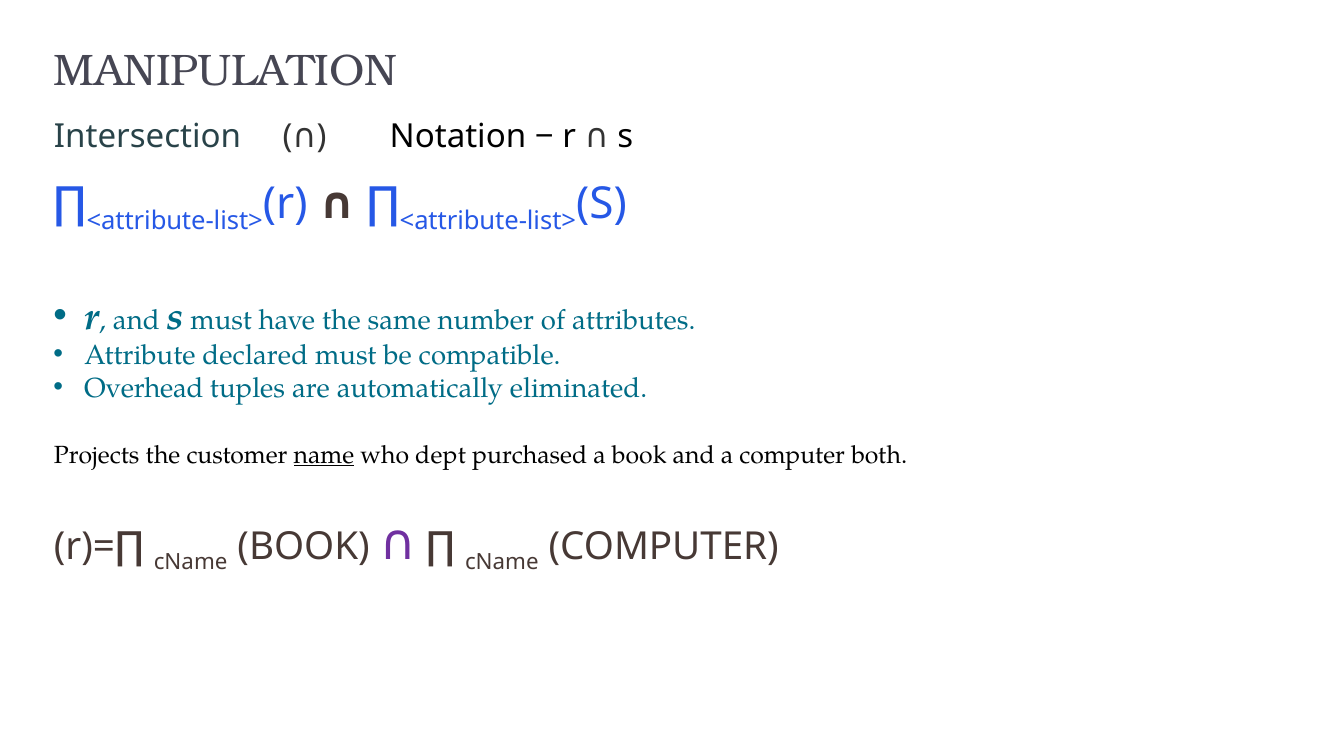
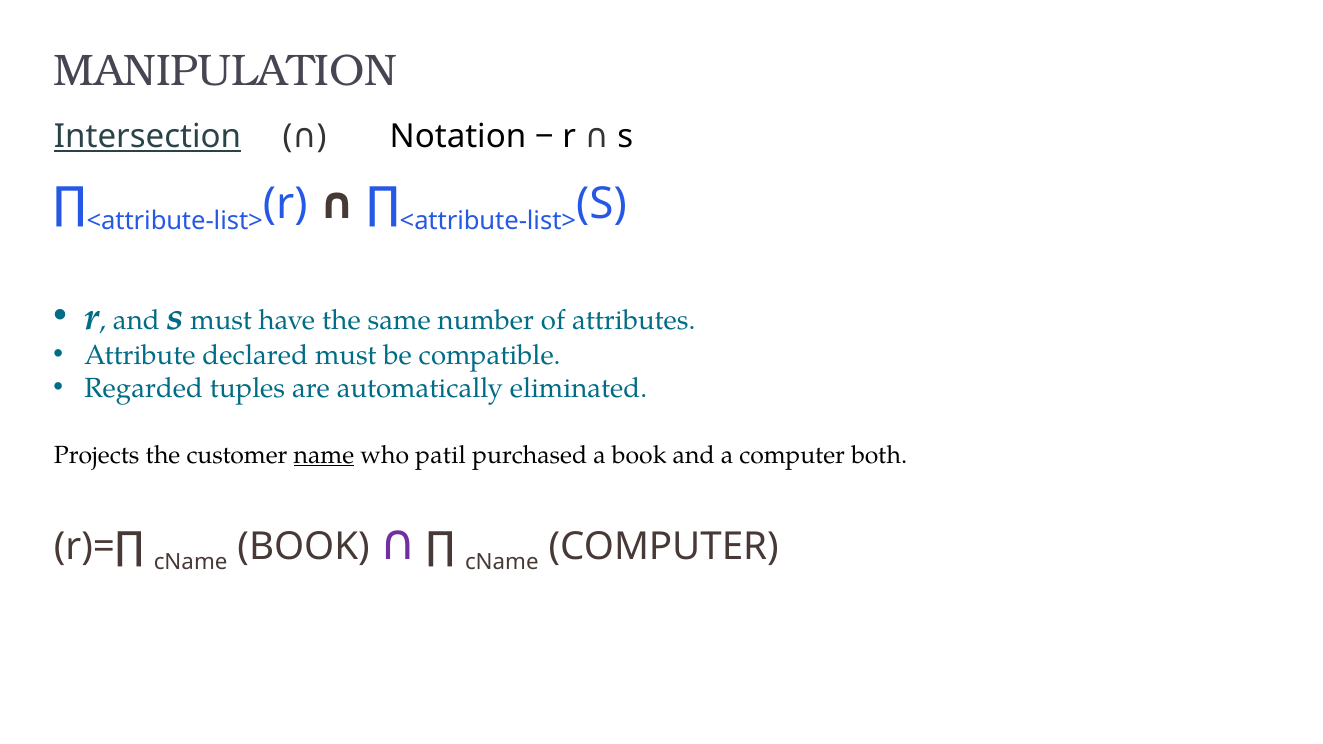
Intersection underline: none -> present
Overhead: Overhead -> Regarded
dept: dept -> patil
